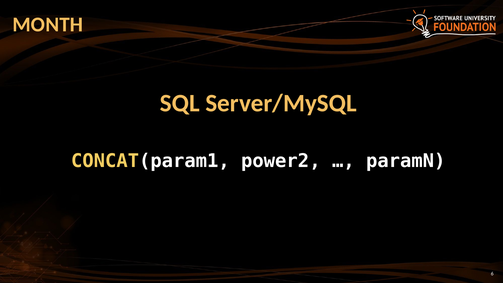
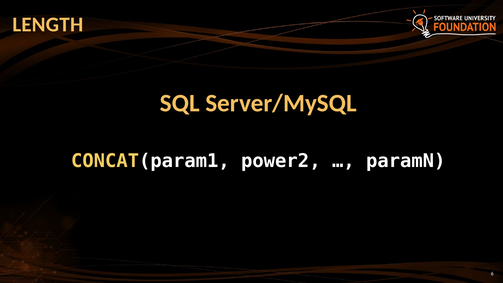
MONTH: MONTH -> LENGTH
